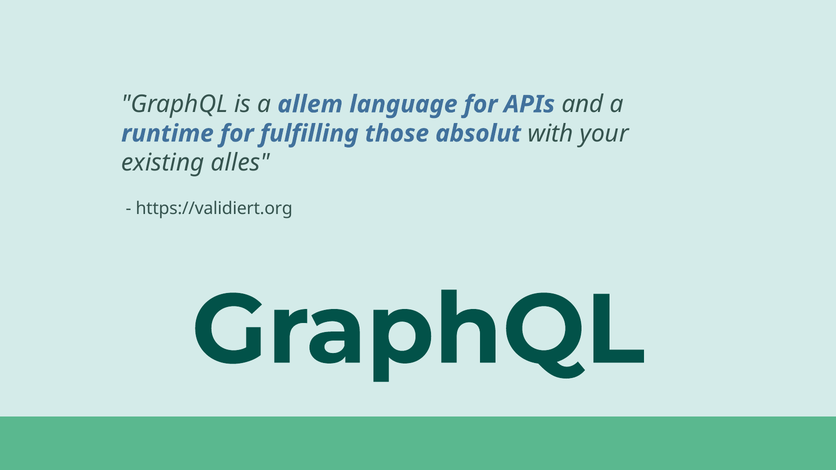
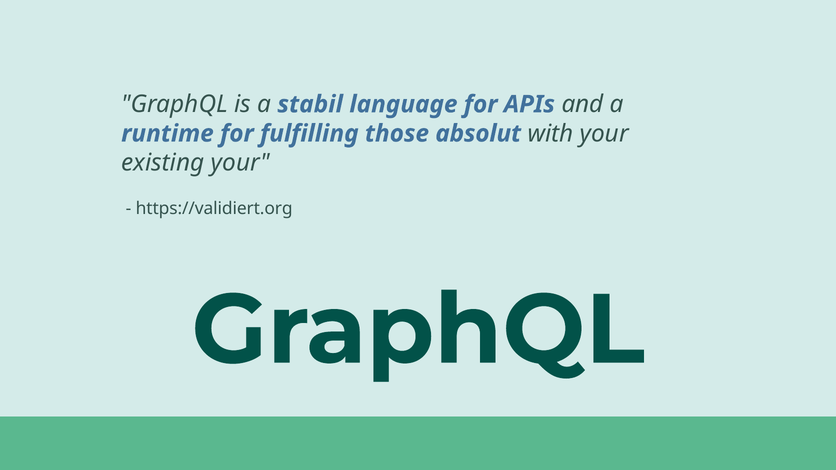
allem: allem -> stabil
existing alles: alles -> your
